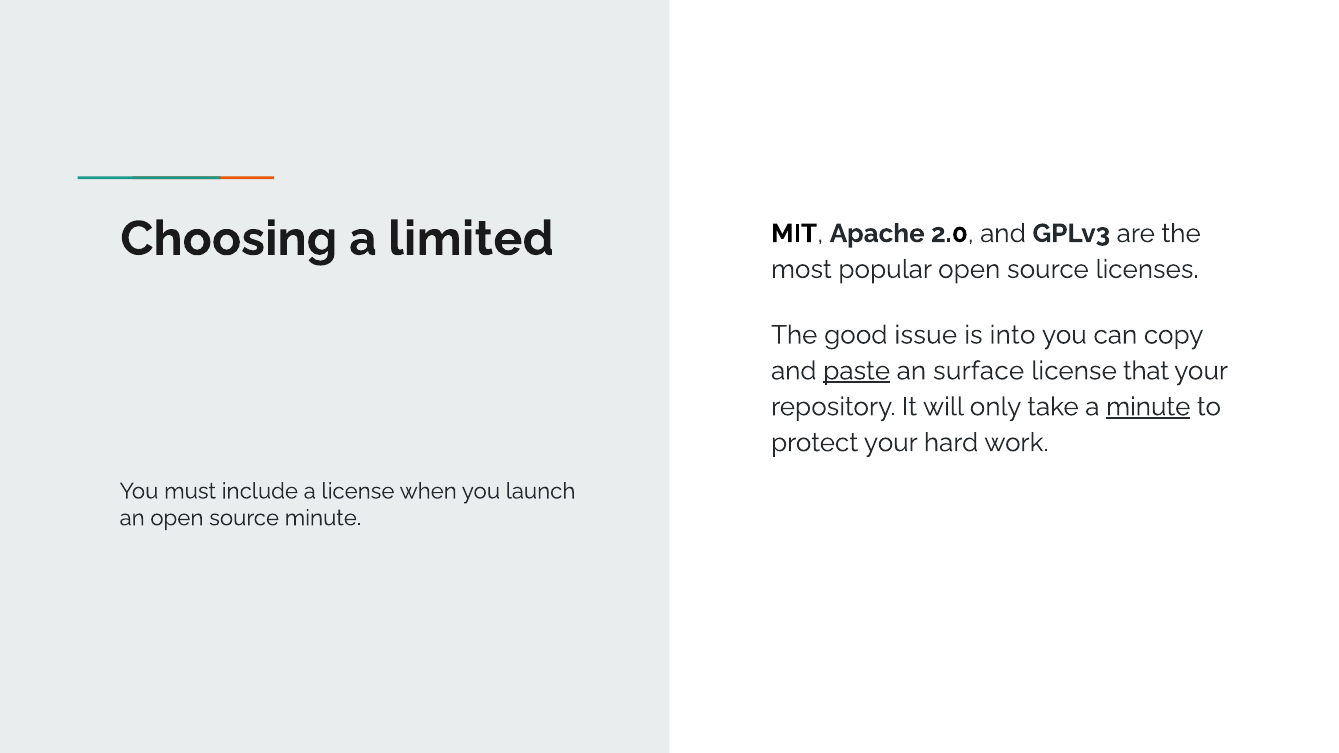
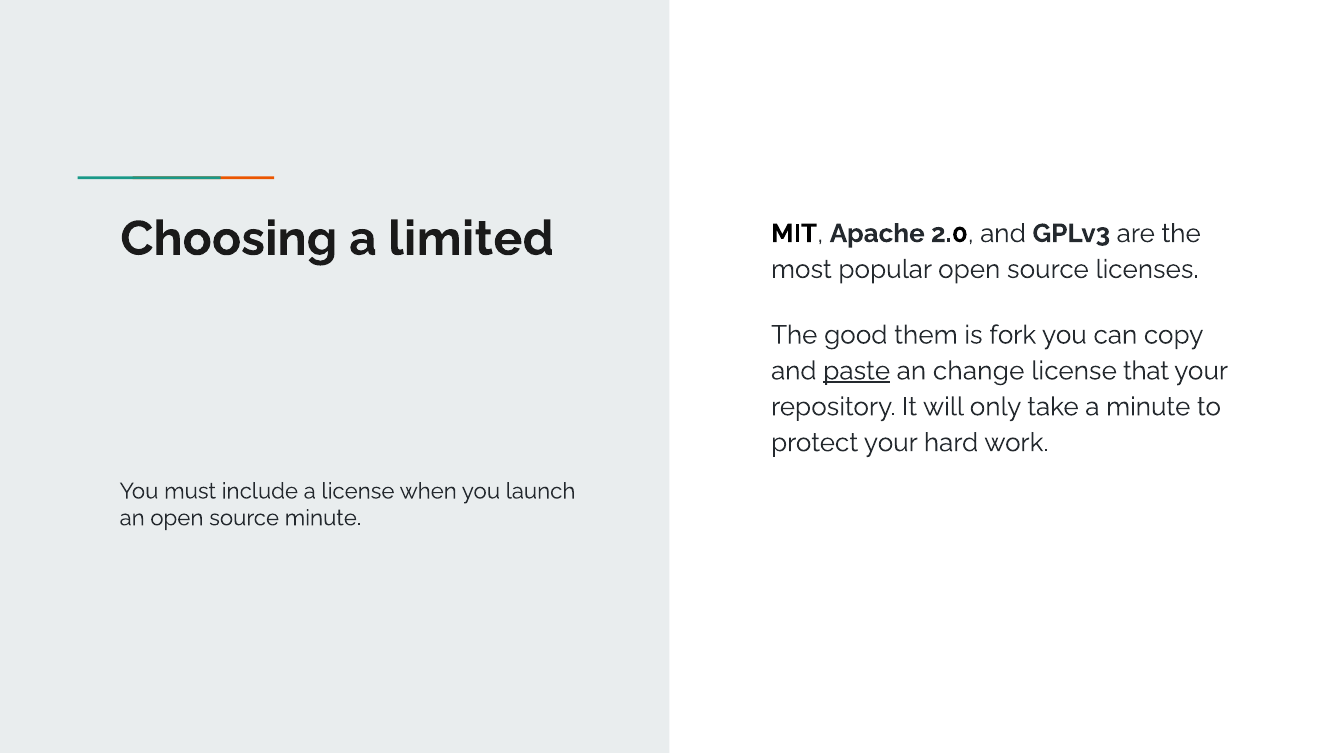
issue: issue -> them
into: into -> fork
surface: surface -> change
minute at (1148, 407) underline: present -> none
